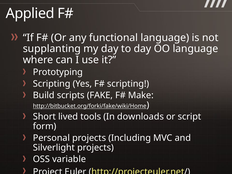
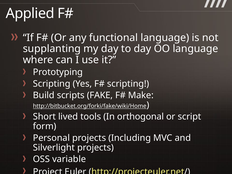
downloads: downloads -> orthogonal
